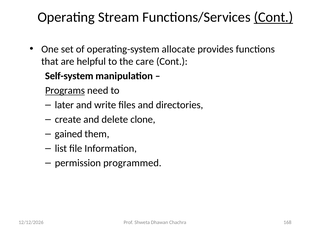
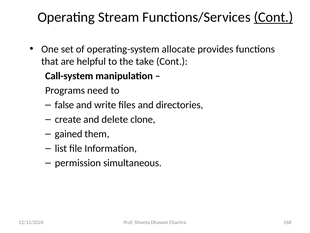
care: care -> take
Self-system: Self-system -> Call-system
Programs underline: present -> none
later: later -> false
programmed: programmed -> simultaneous
